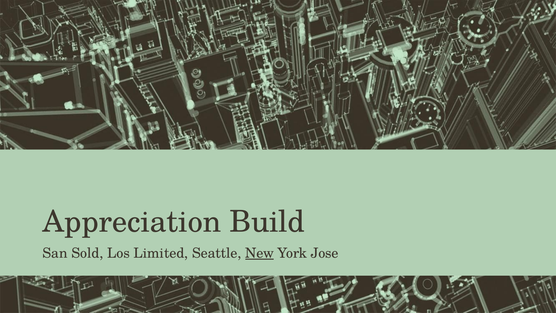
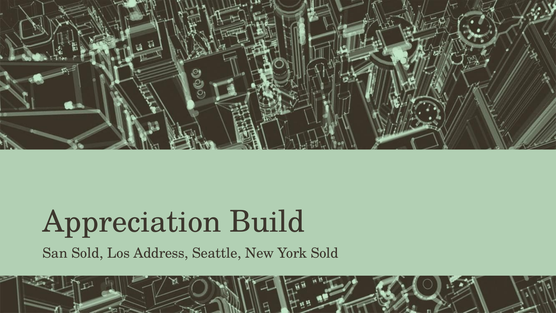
Limited: Limited -> Address
New underline: present -> none
York Jose: Jose -> Sold
